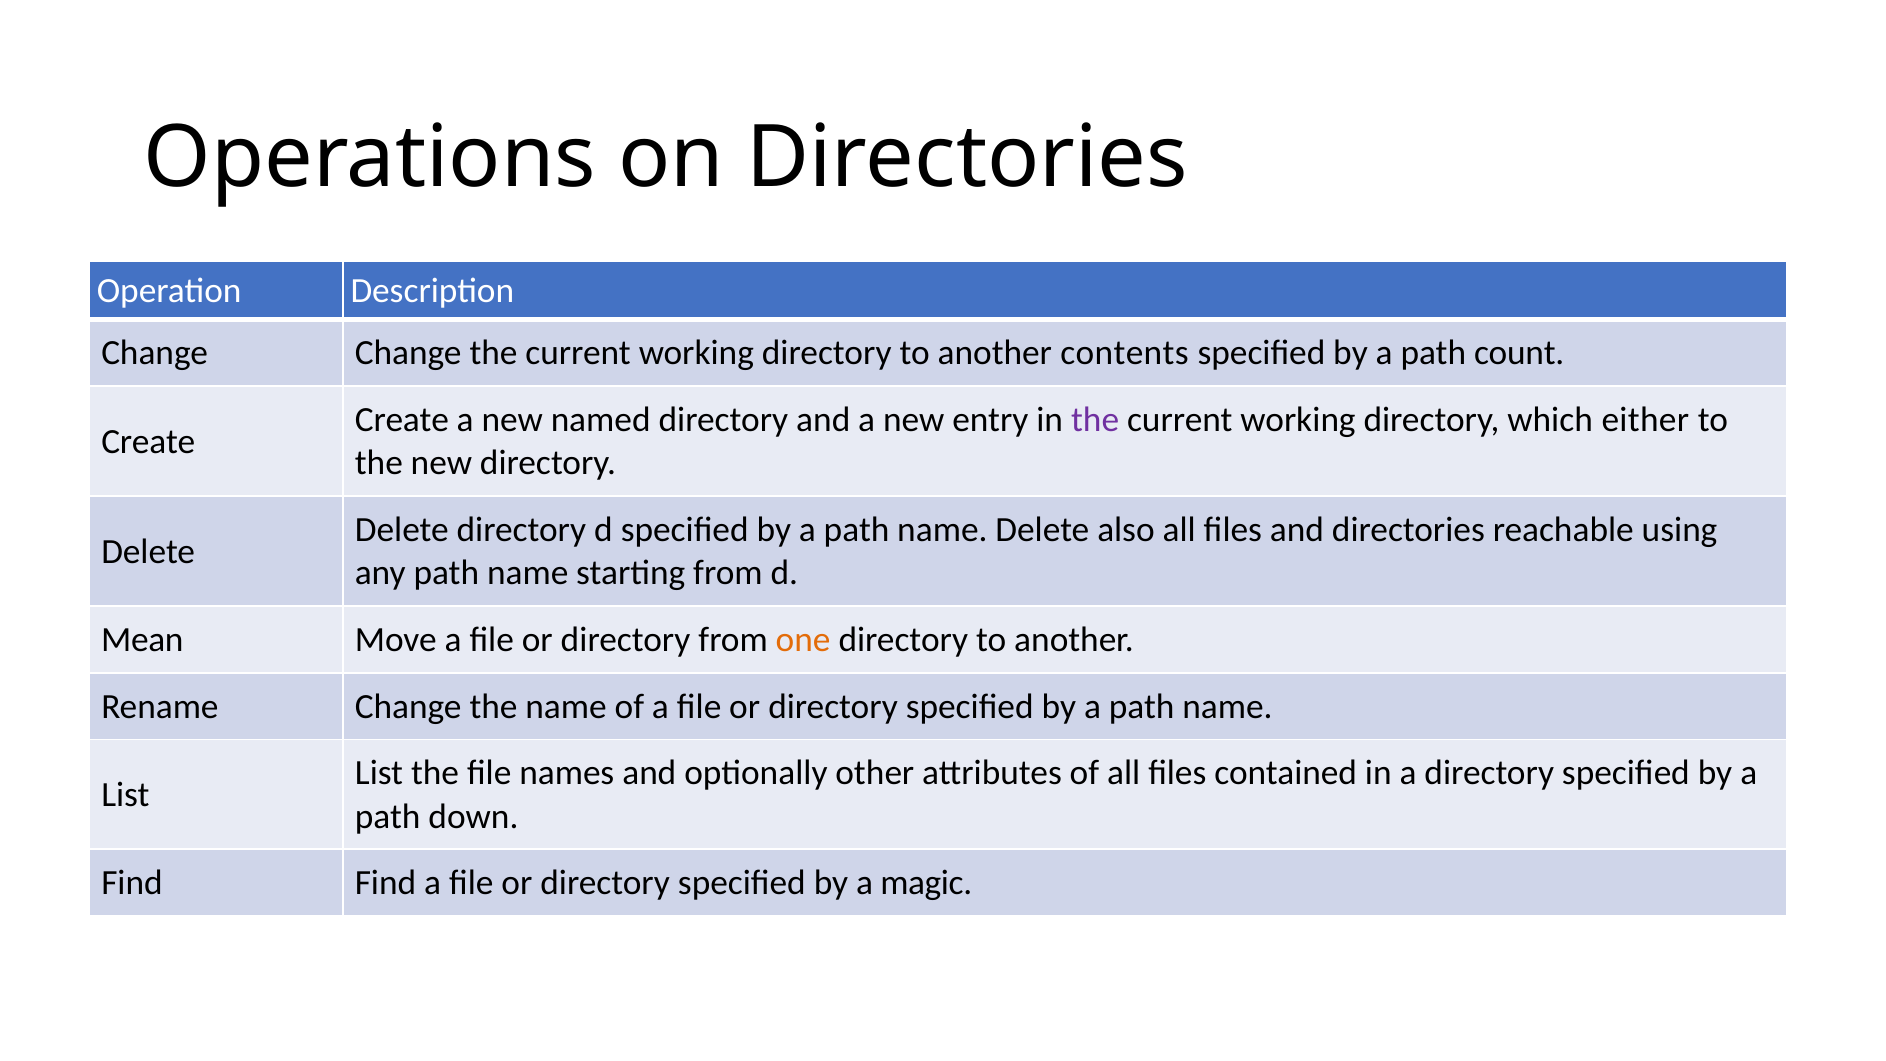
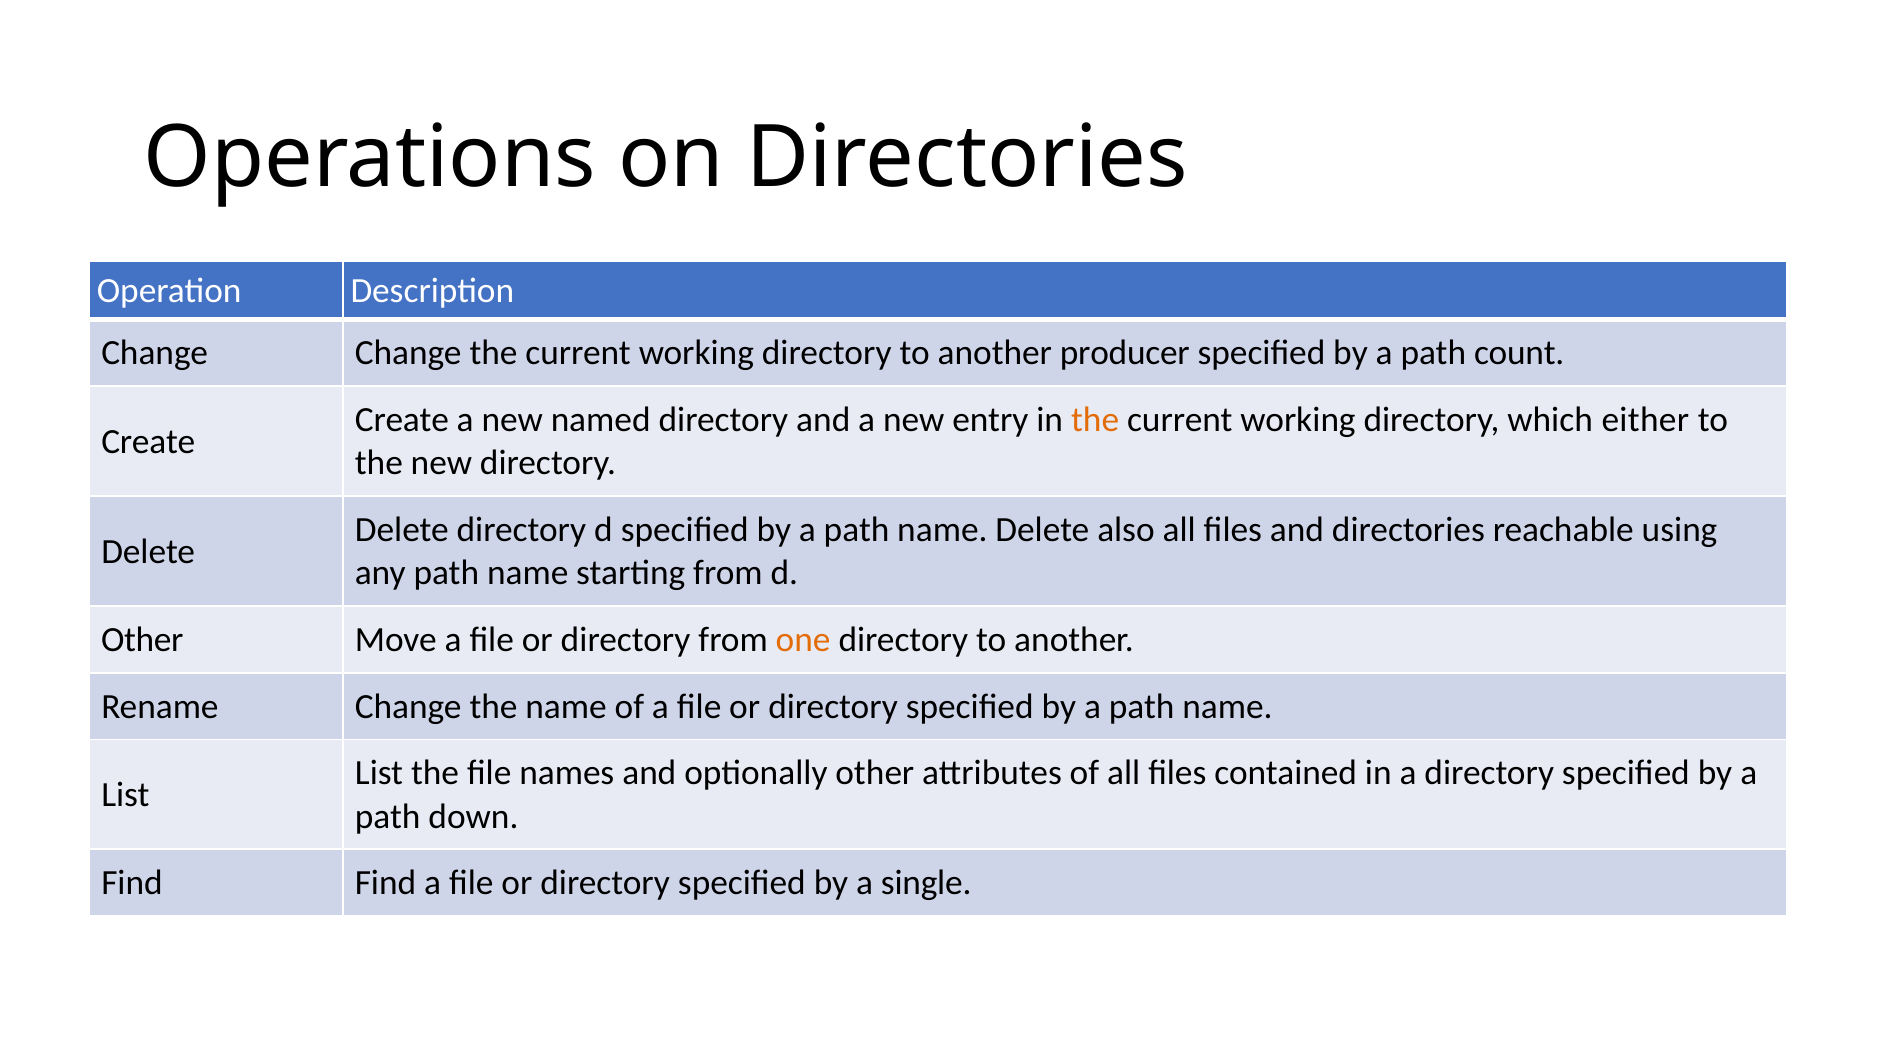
contents: contents -> producer
the at (1095, 420) colour: purple -> orange
Mean at (142, 640): Mean -> Other
magic: magic -> single
